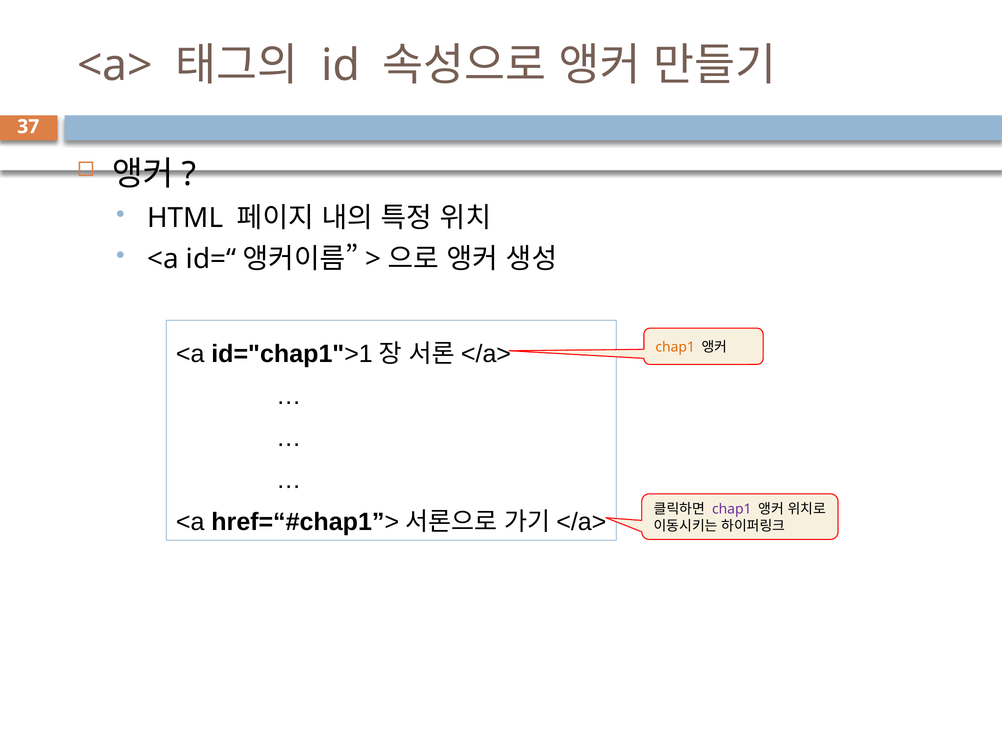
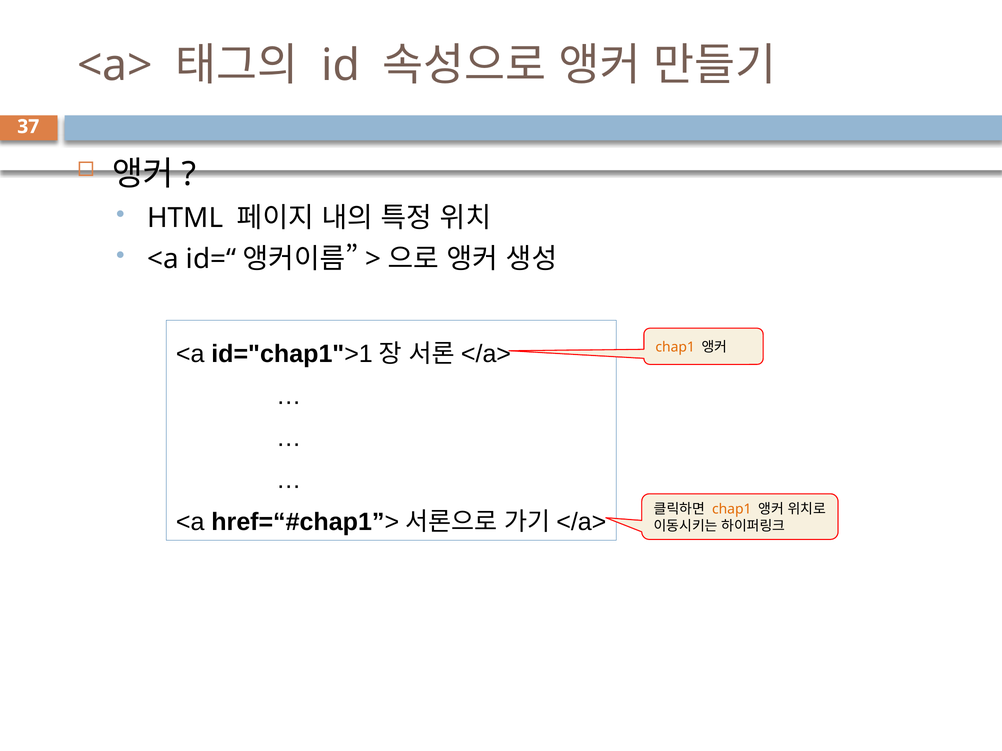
chap1 at (732, 510) colour: purple -> orange
